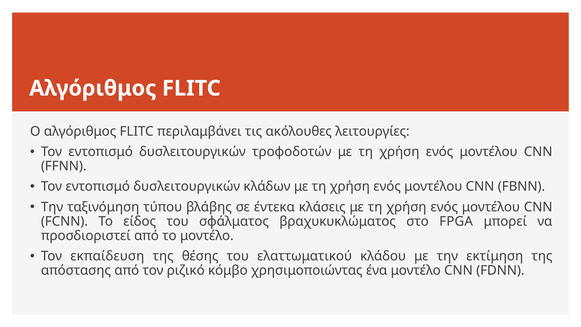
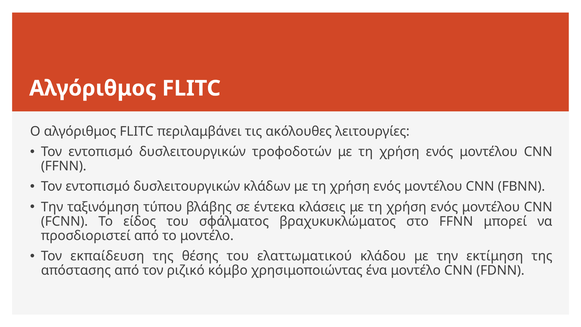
στο FPGA: FPGA -> FFNN
